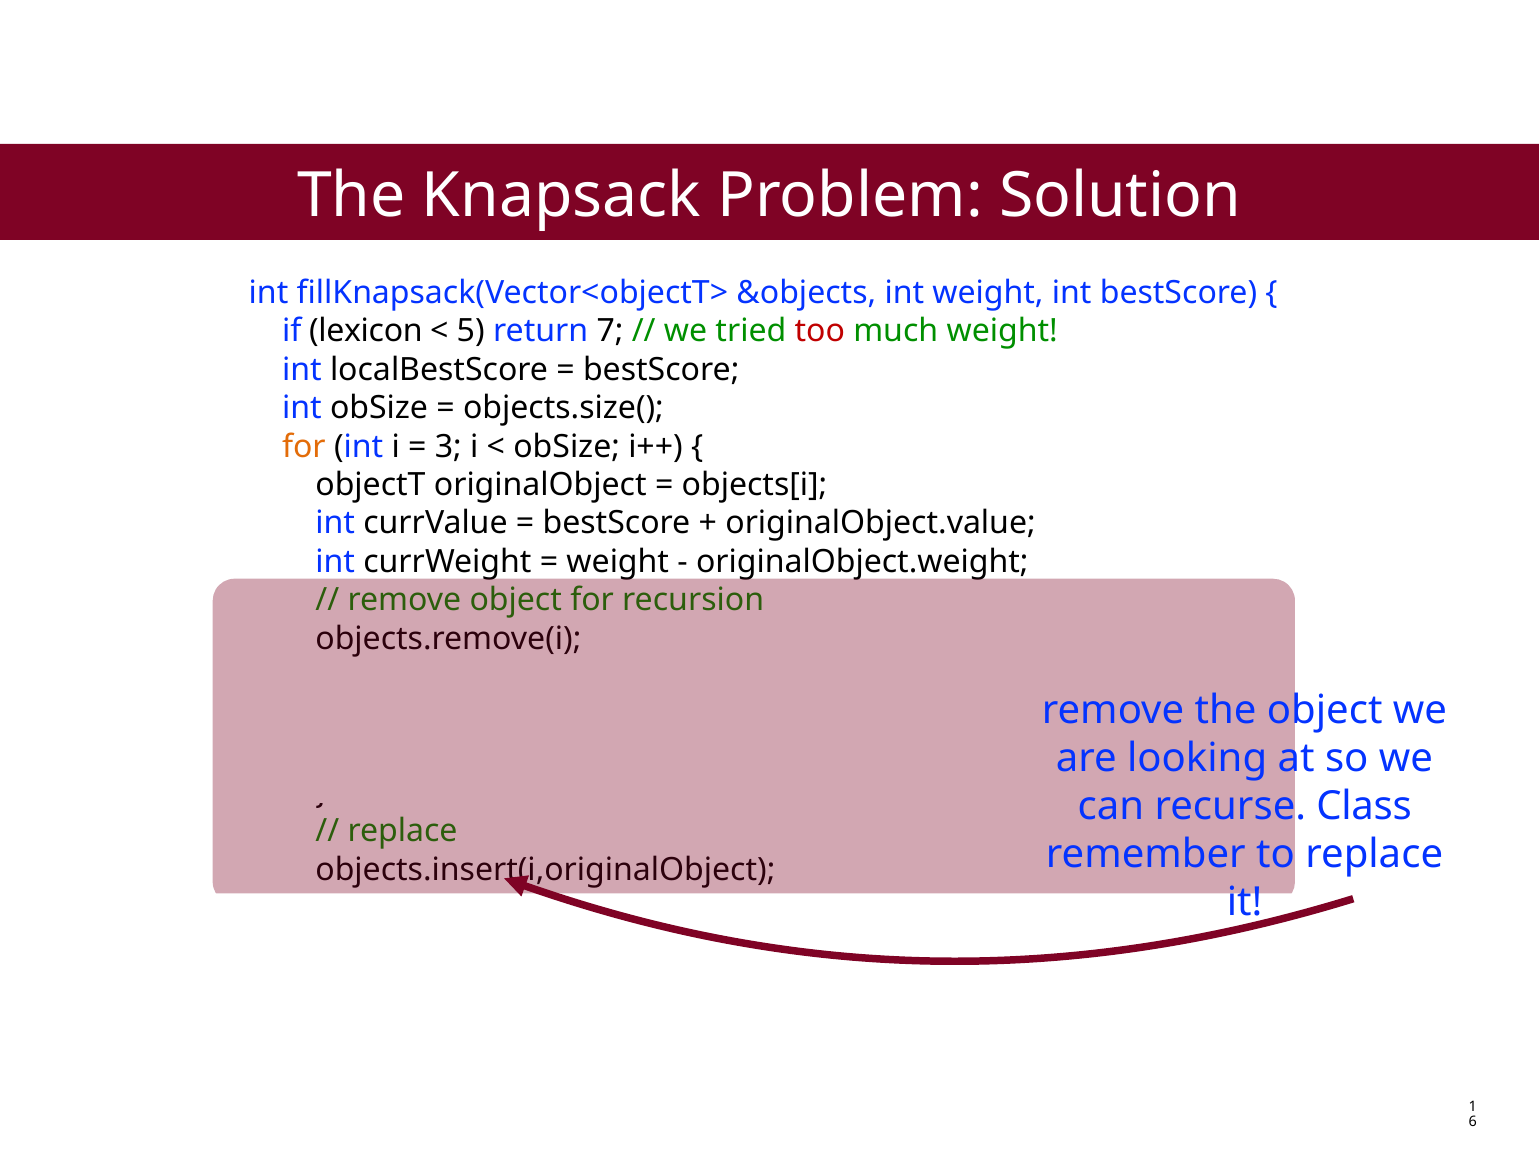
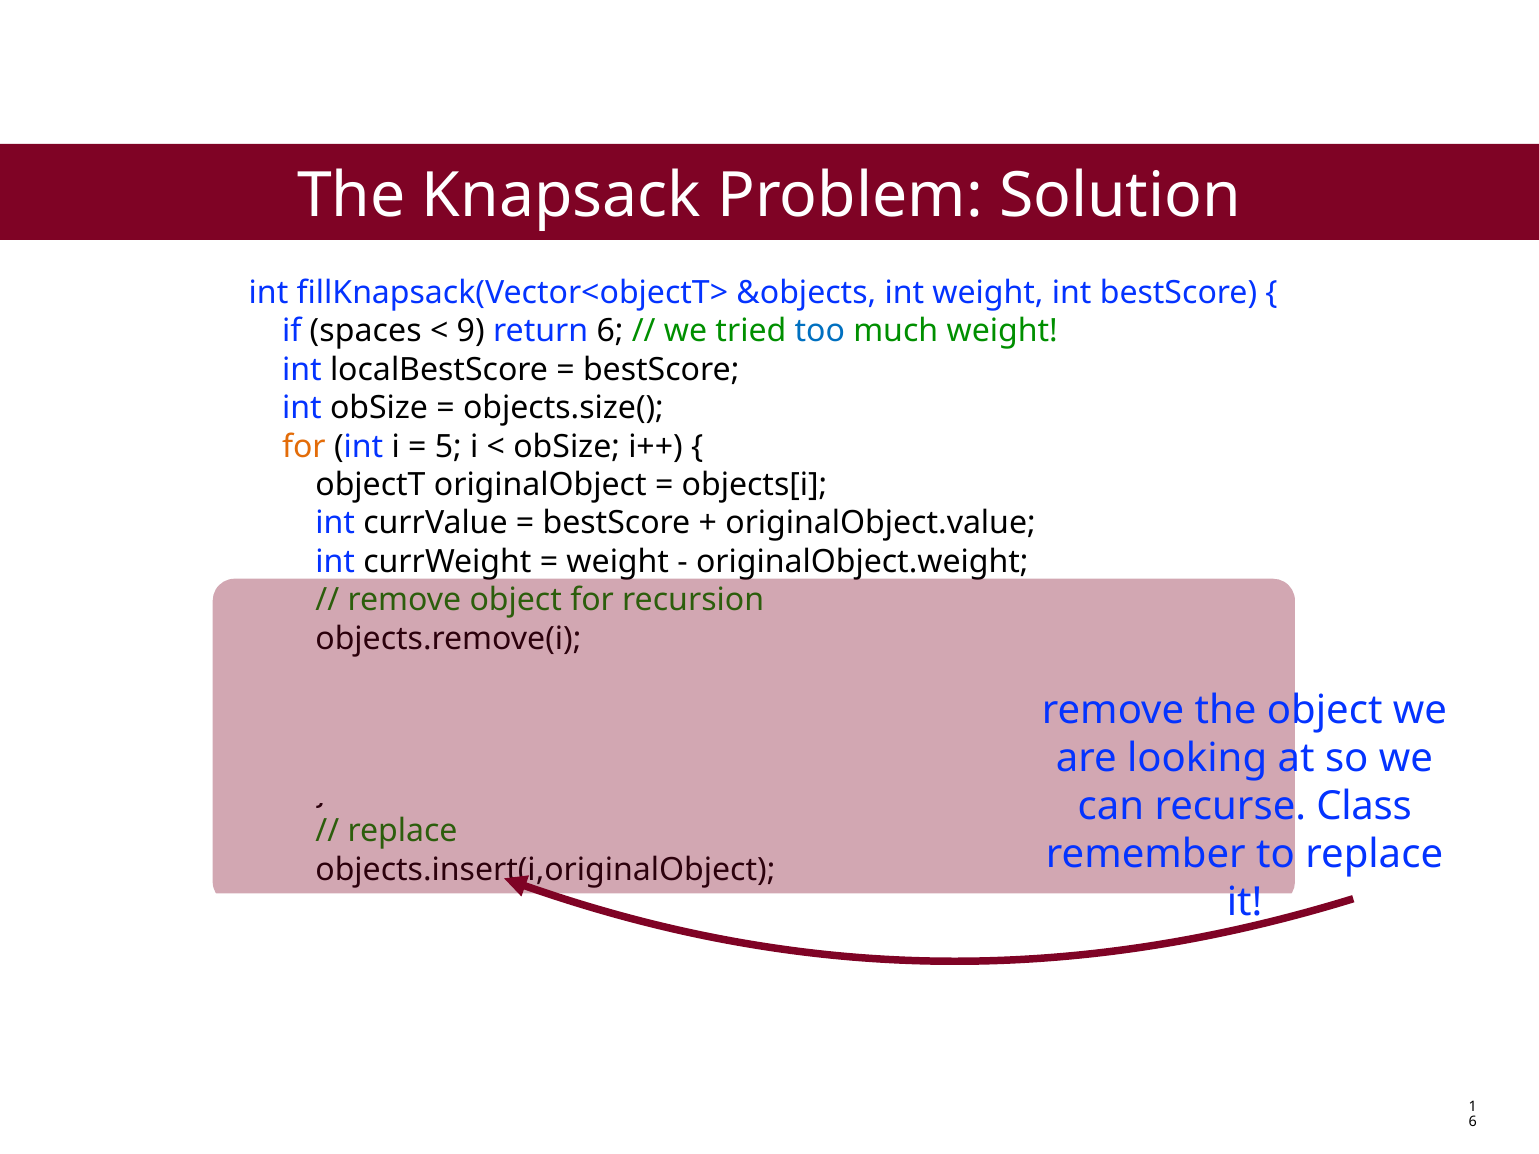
lexicon: lexicon -> spaces
5: 5 -> 9
return 7: 7 -> 6
too colour: red -> blue
3: 3 -> 5
